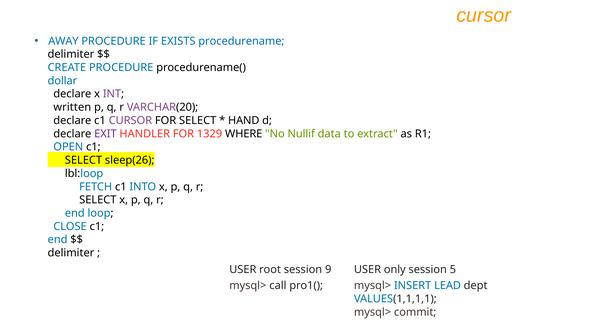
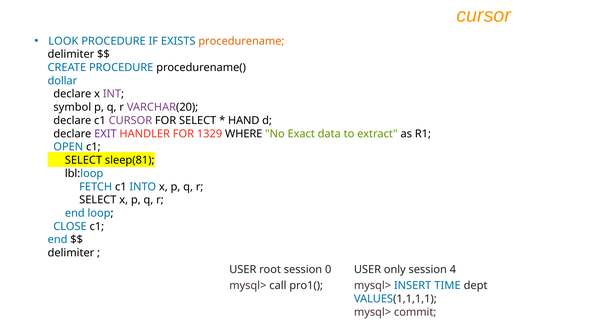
AWAY: AWAY -> LOOK
procedurename colour: blue -> orange
written: written -> symbol
Nullif: Nullif -> Exact
sleep(26: sleep(26 -> sleep(81
9: 9 -> 0
5: 5 -> 4
LEAD: LEAD -> TIME
